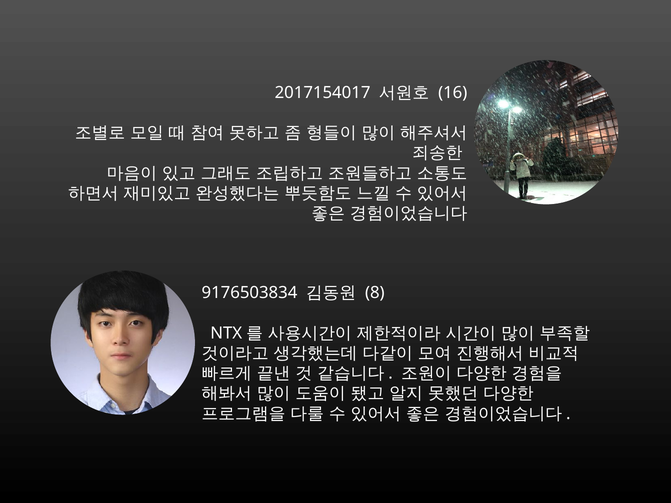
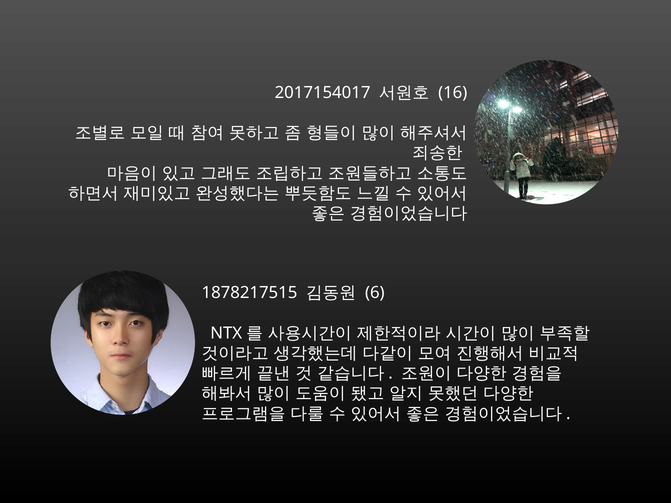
9176503834: 9176503834 -> 1878217515
8: 8 -> 6
